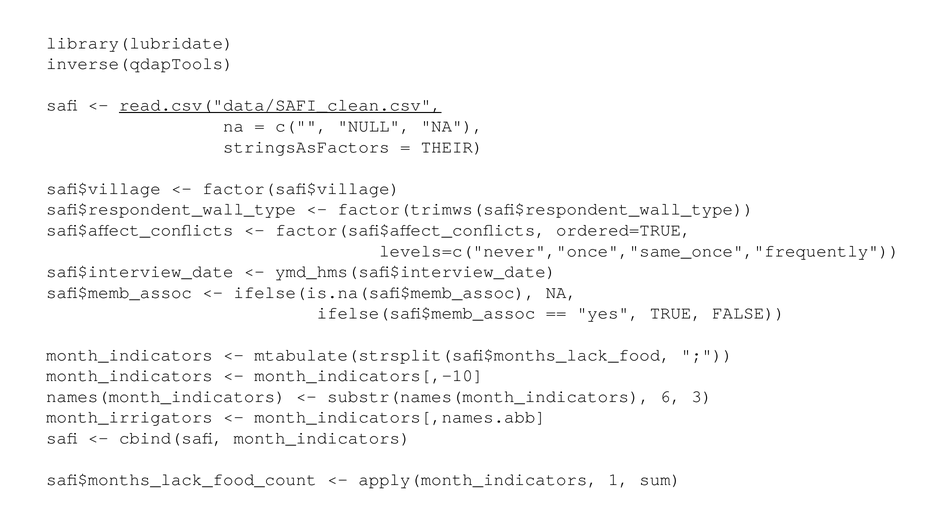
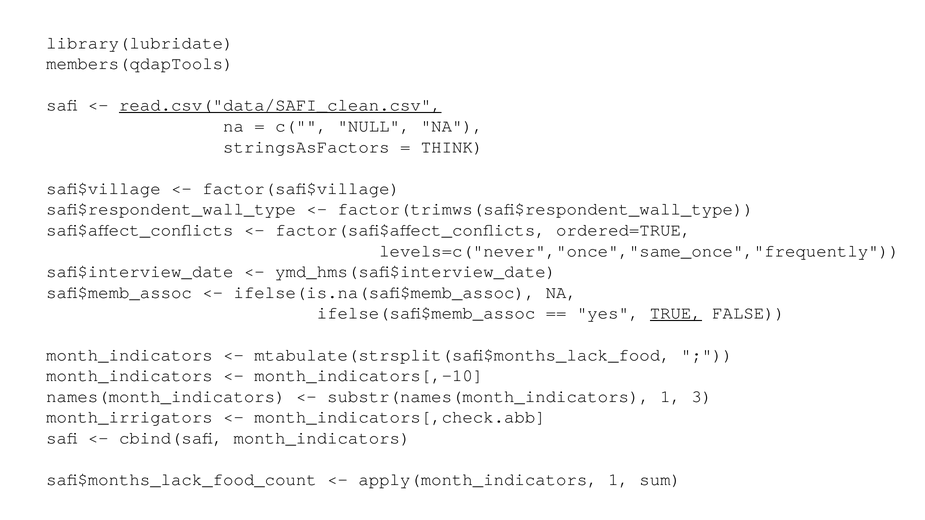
inverse(qdapTools: inverse(qdapTools -> members(qdapTools
THEIR: THEIR -> THINK
TRUE underline: none -> present
substr(names(month_indicators 6: 6 -> 1
month_indicators[,names.abb: month_indicators[,names.abb -> month_indicators[,check.abb
